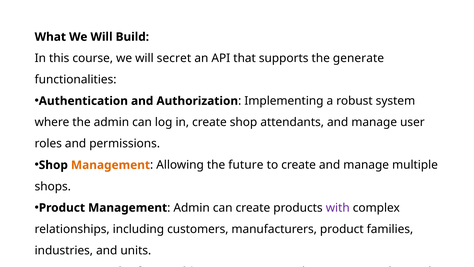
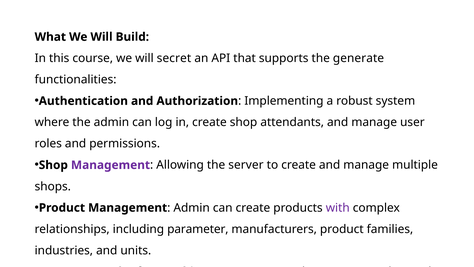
Management at (111, 165) colour: orange -> purple
future: future -> server
including customers: customers -> parameter
